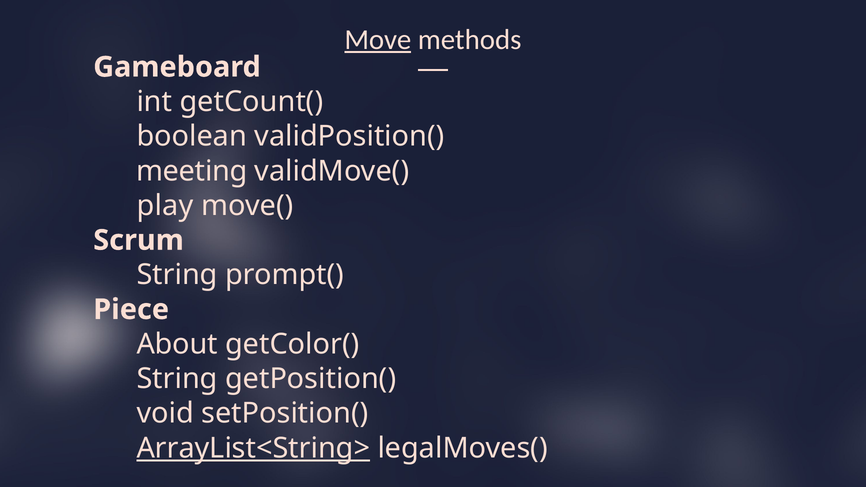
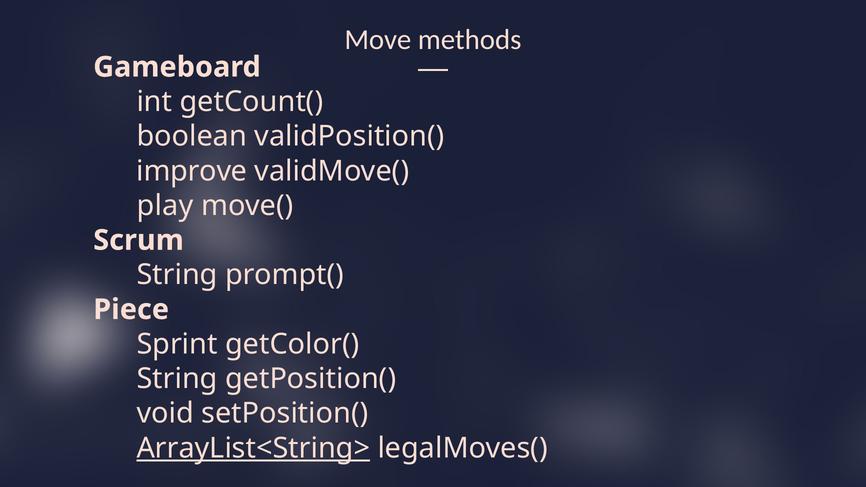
Move underline: present -> none
meeting: meeting -> improve
About: About -> Sprint
